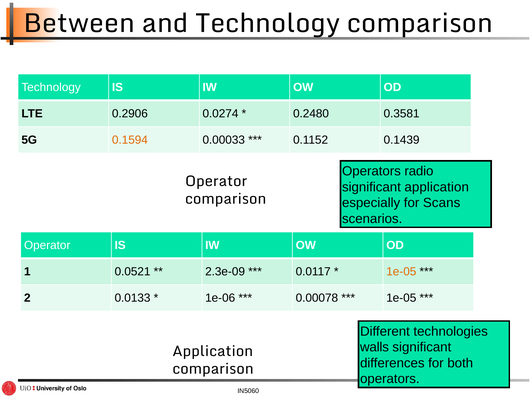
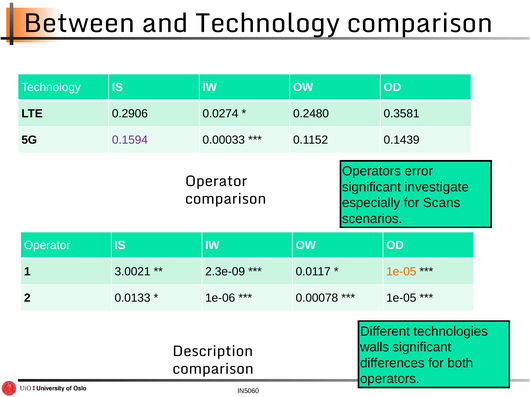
0.1594 colour: orange -> purple
radio: radio -> error
significant application: application -> investigate
0.0521: 0.0521 -> 3.0021
Application at (213, 352): Application -> Description
